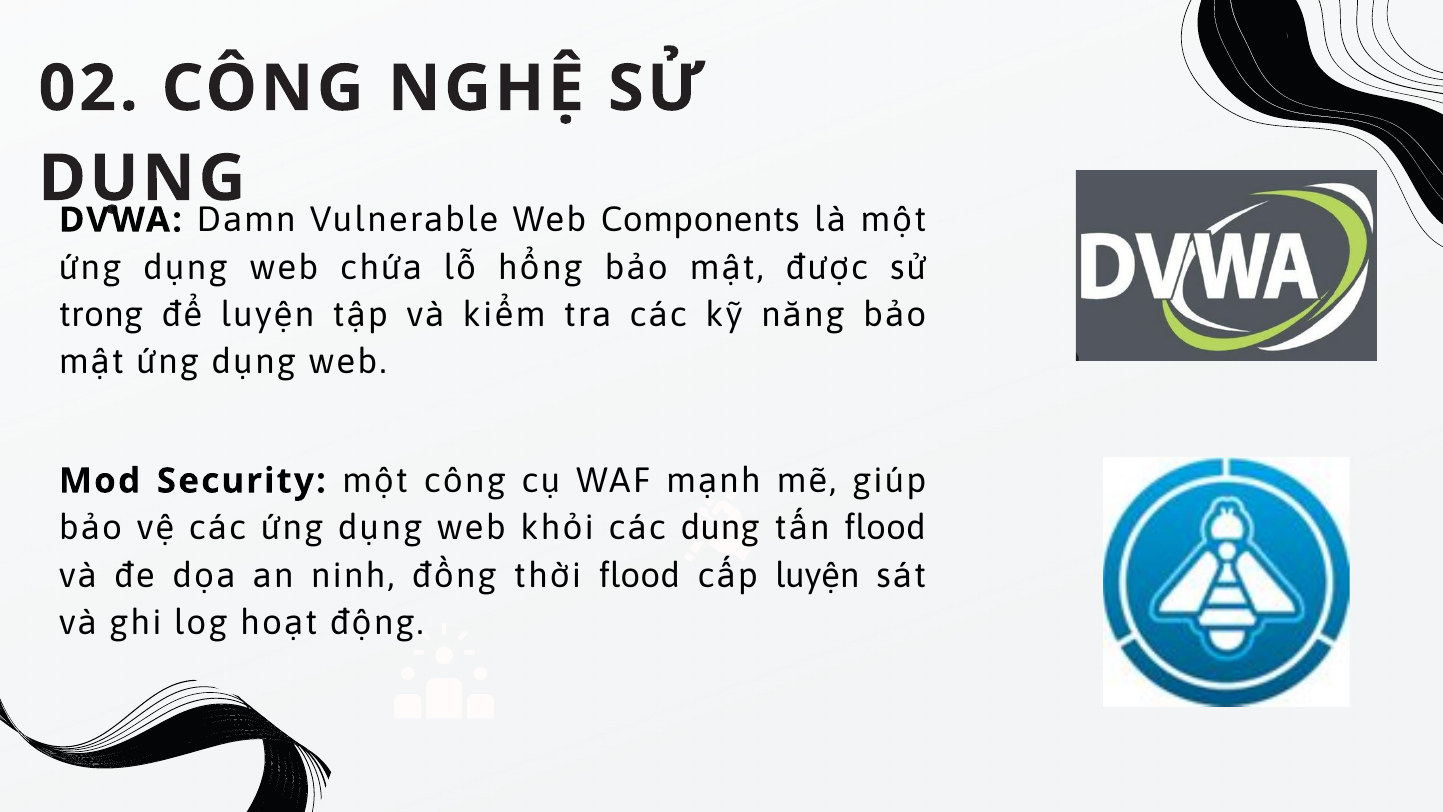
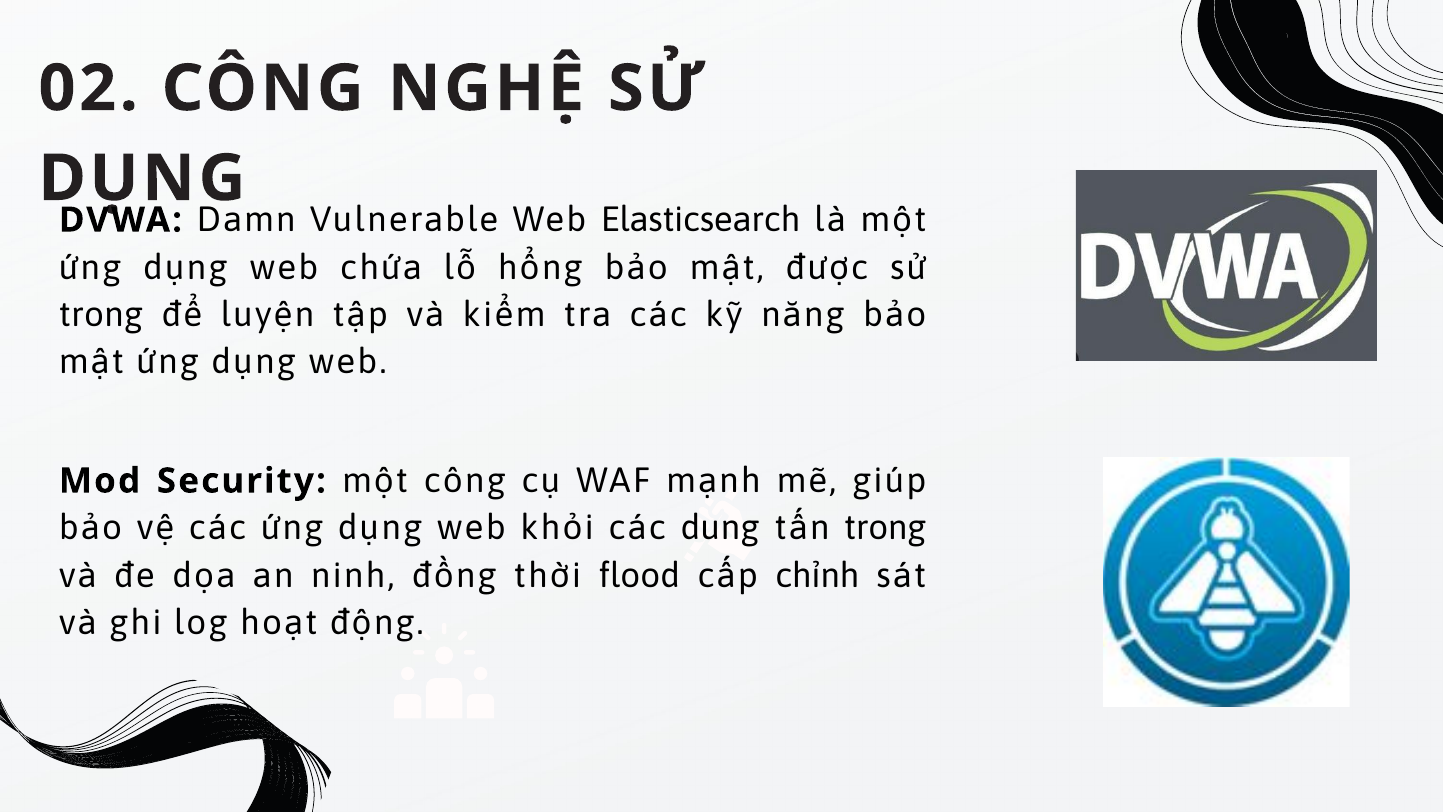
Components: Components -> Elasticsearch
tấn flood: flood -> trong
cấp luyện: luyện -> chỉnh
